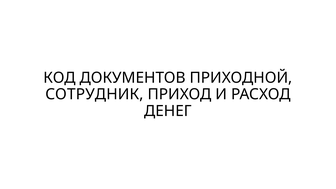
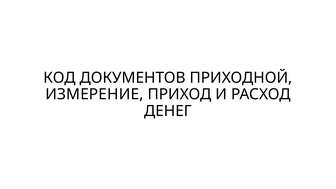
СОТРУДНИК: СОТРУДНИК -> ИЗМЕРЕНИЕ
